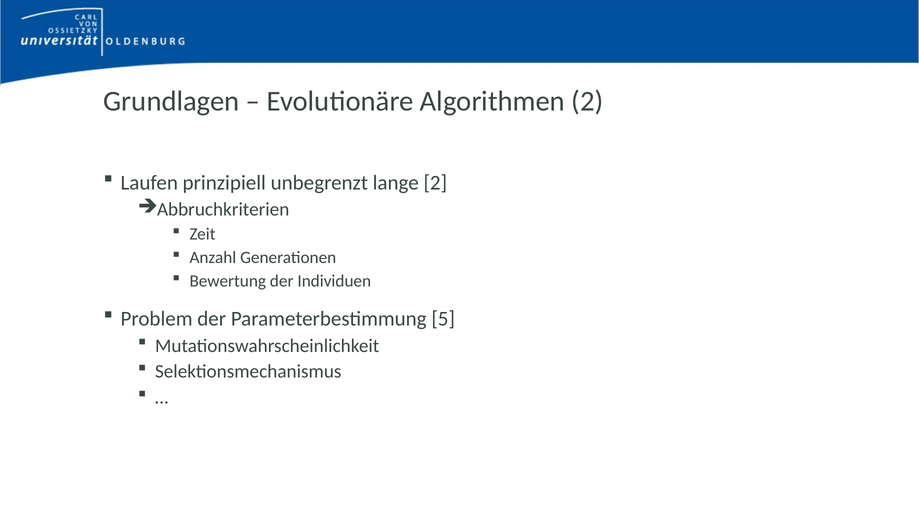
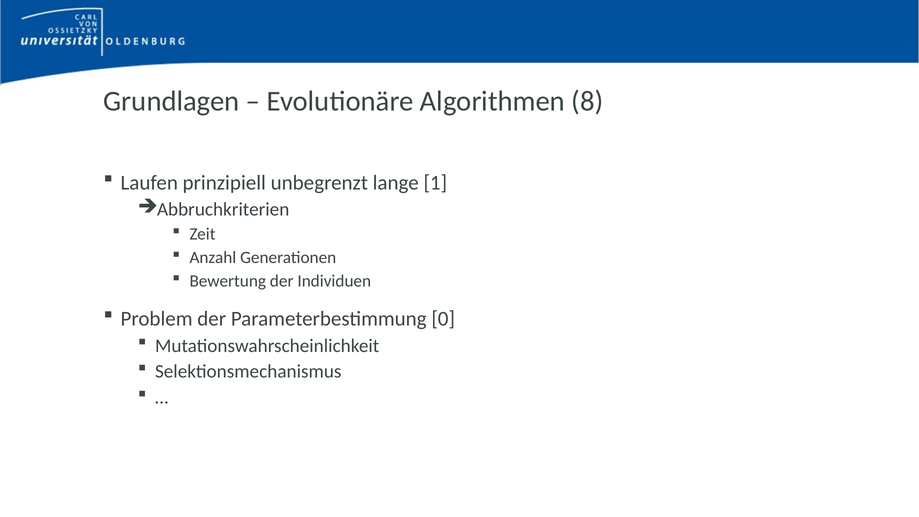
Algorithmen 2: 2 -> 8
lange 2: 2 -> 1
5: 5 -> 0
